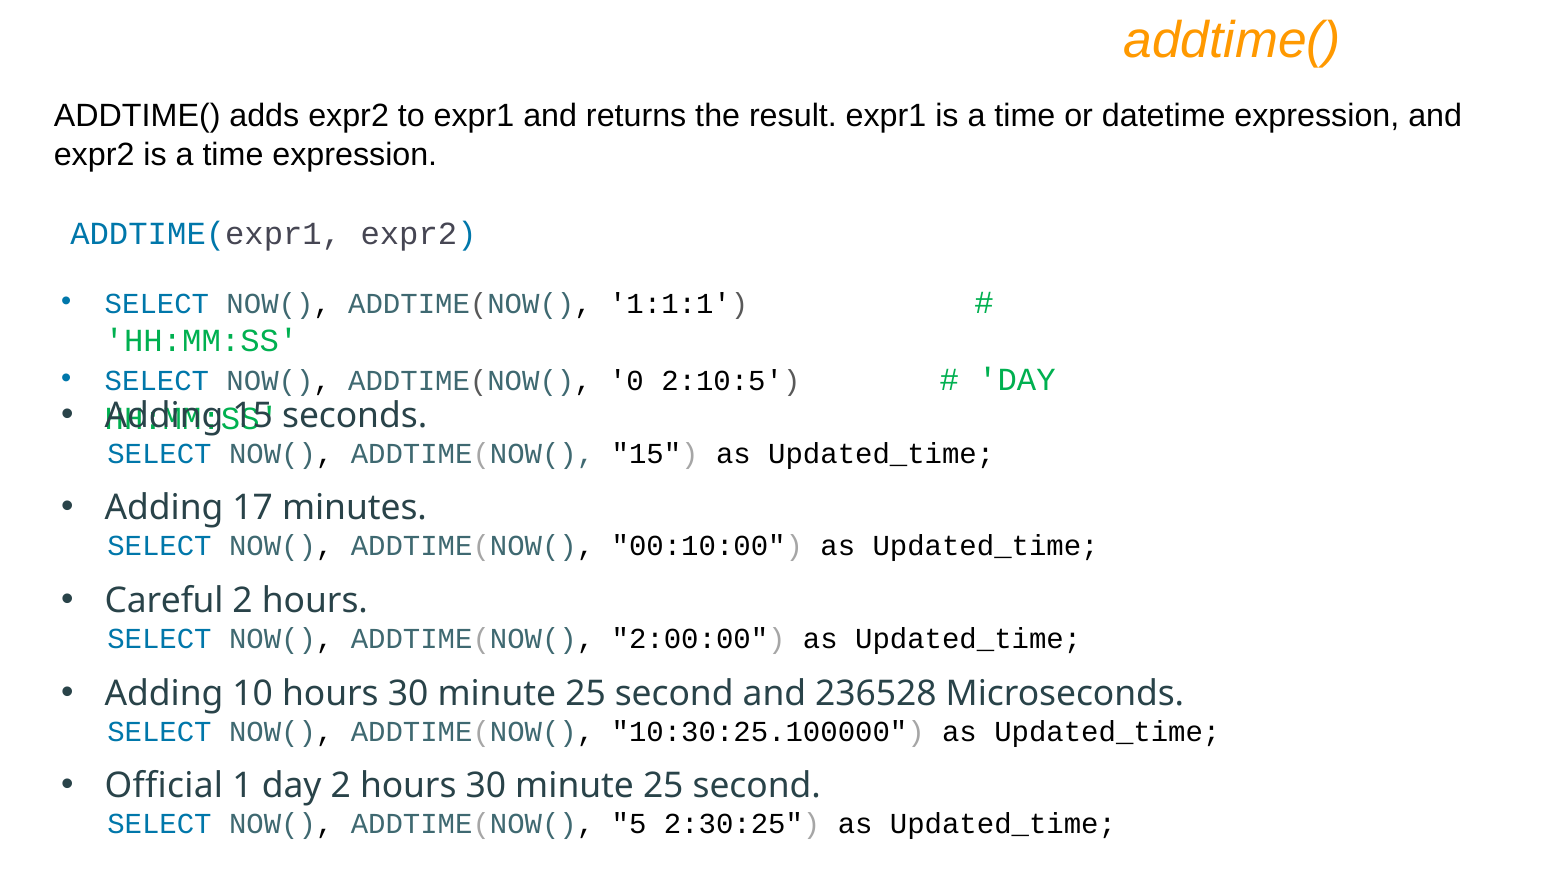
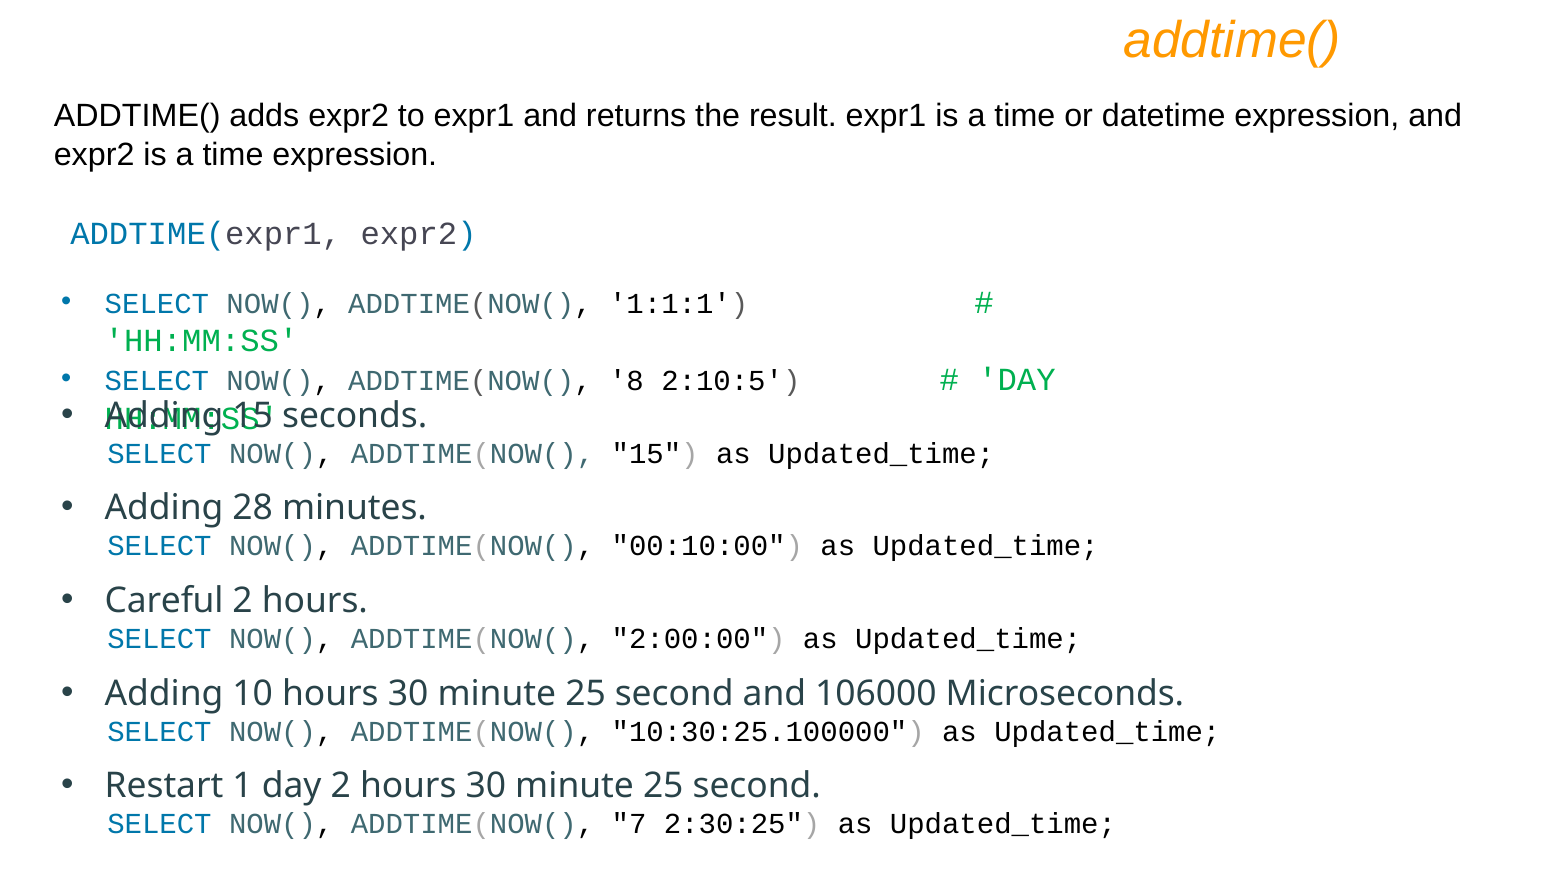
0: 0 -> 8
17: 17 -> 28
236528: 236528 -> 106000
Official: Official -> Restart
5: 5 -> 7
